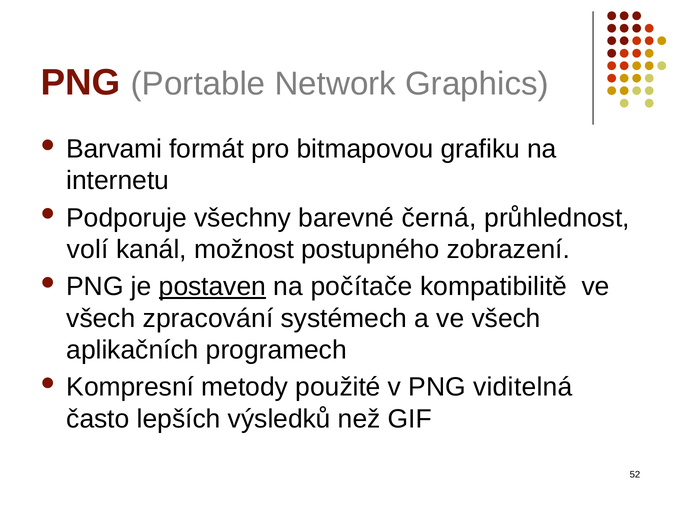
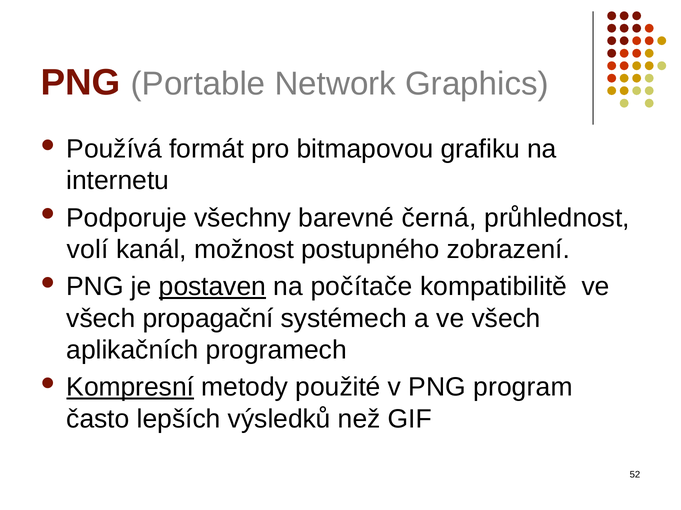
Barvami: Barvami -> Používá
zpracování: zpracování -> propagační
Kompresní underline: none -> present
viditelná: viditelná -> program
